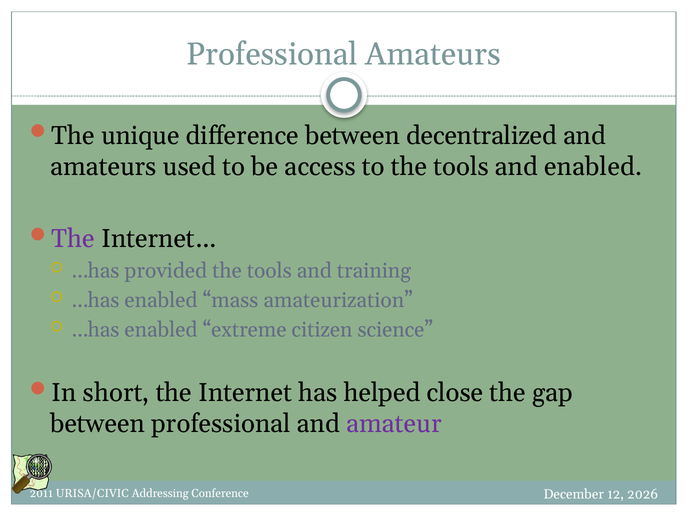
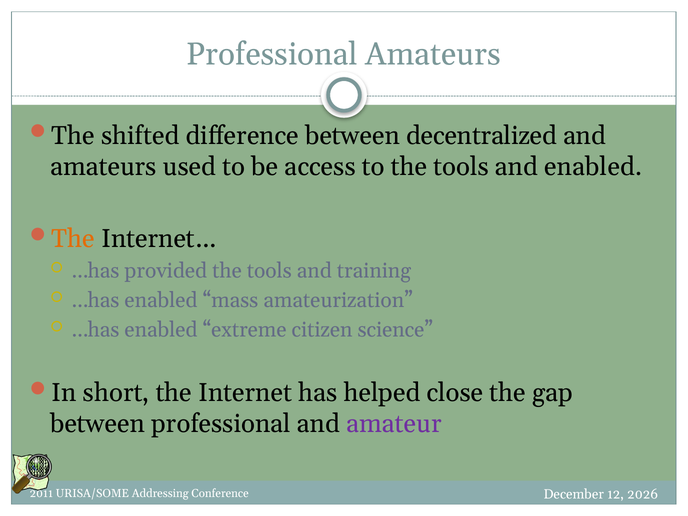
unique: unique -> shifted
The at (73, 239) colour: purple -> orange
URISA/CIVIC: URISA/CIVIC -> URISA/SOME
